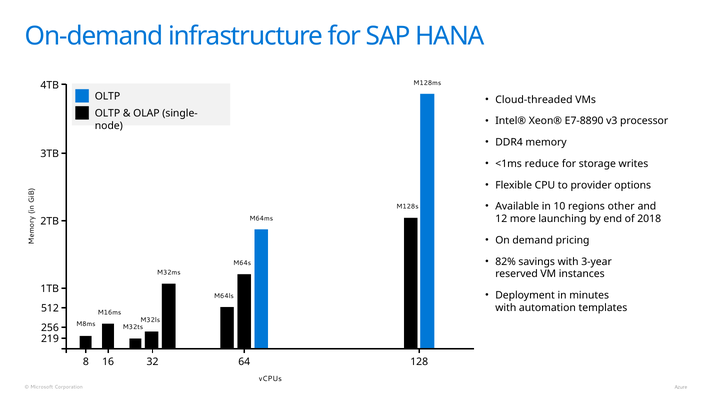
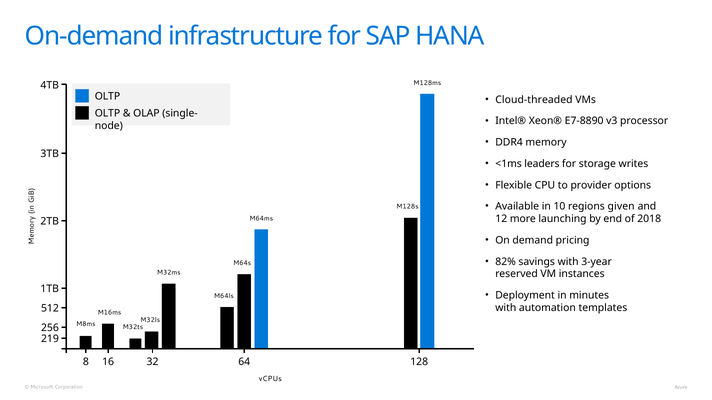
reduce: reduce -> leaders
other: other -> given
